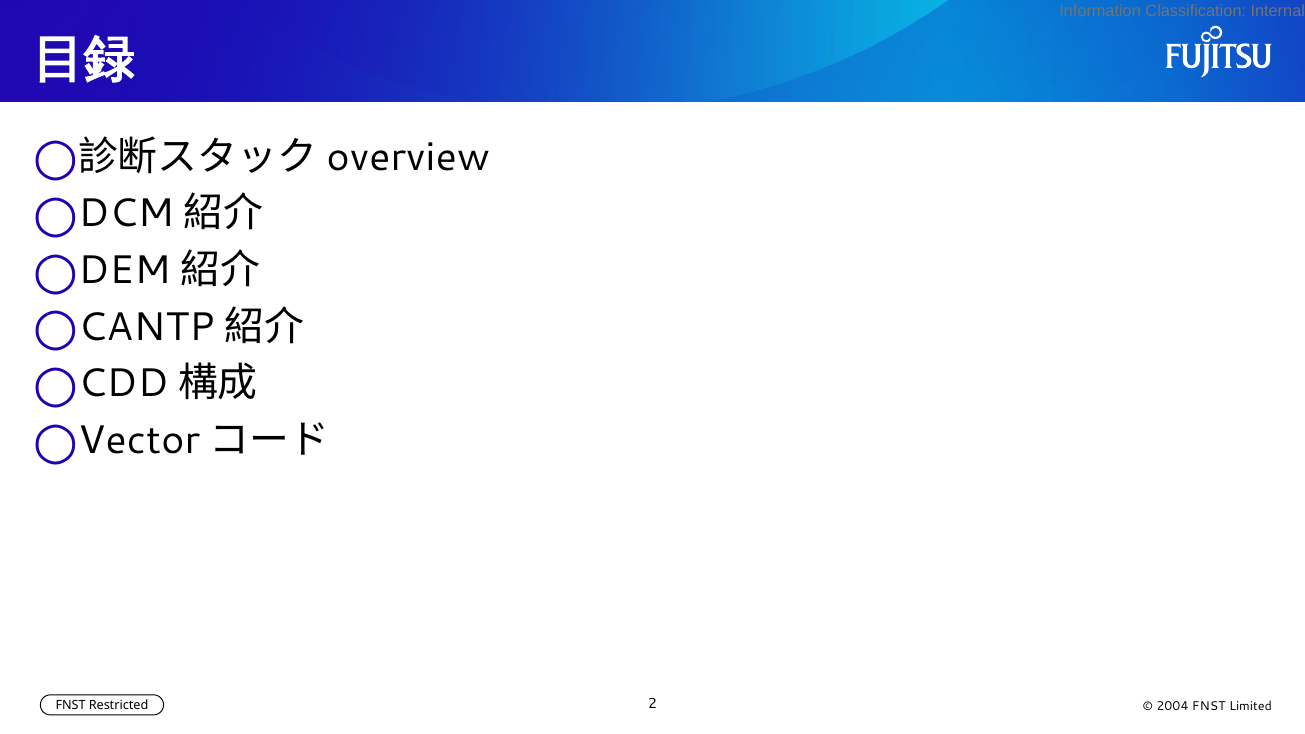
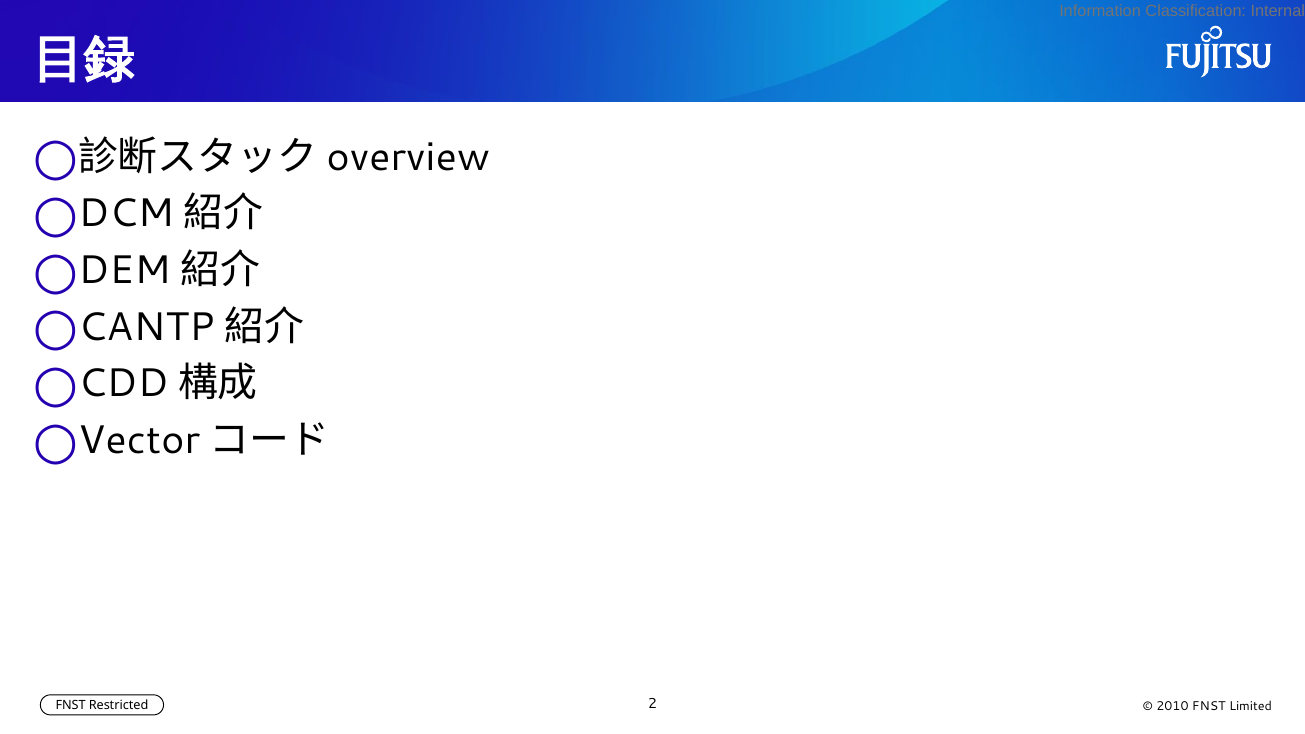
2004: 2004 -> 2010
